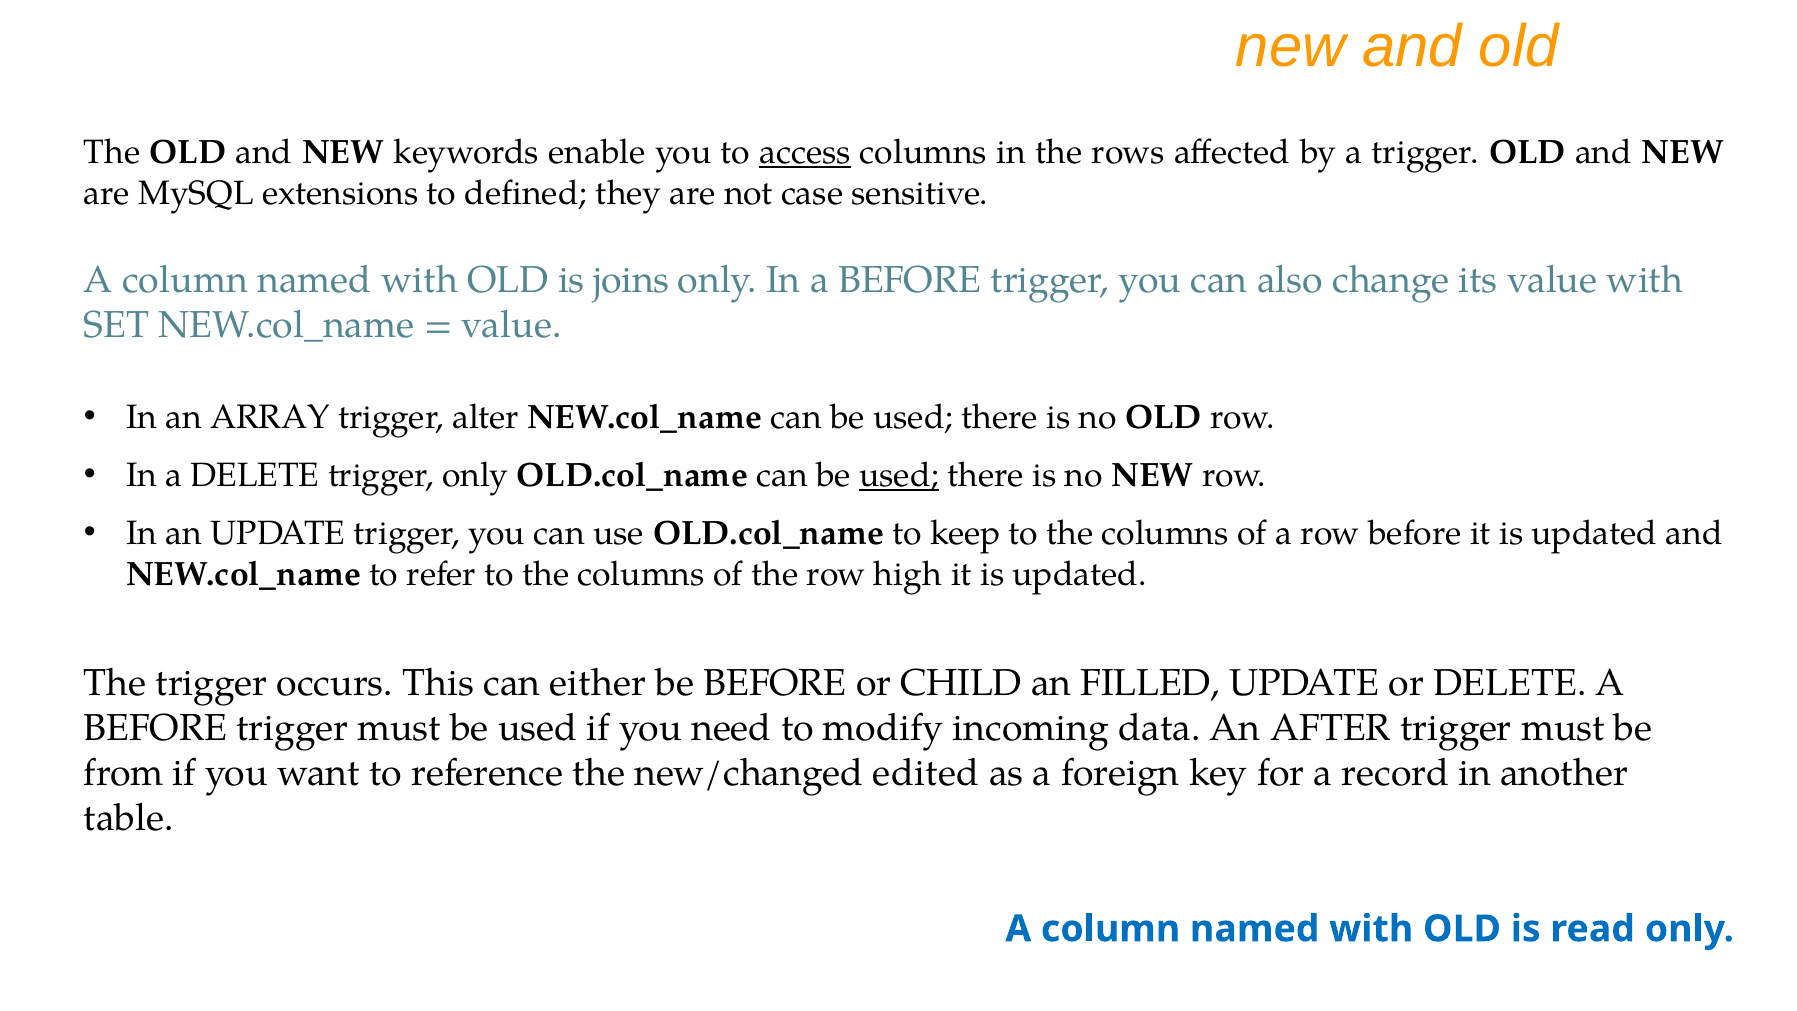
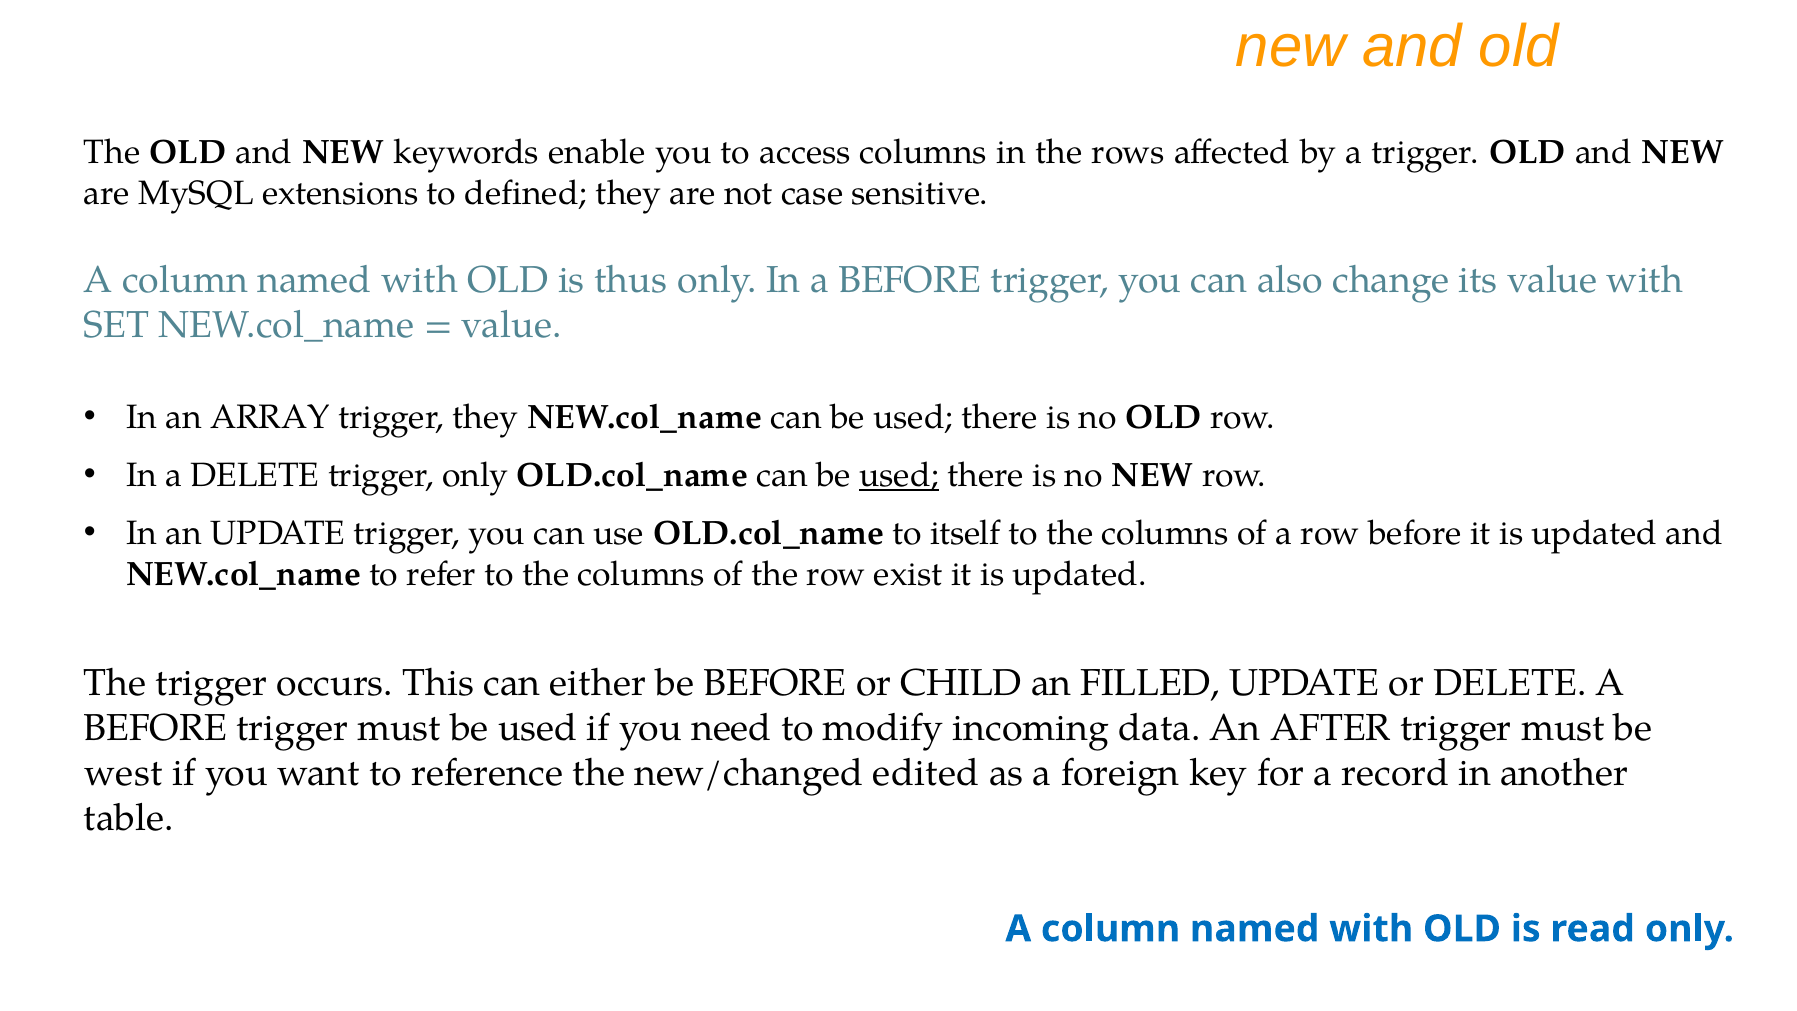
access underline: present -> none
joins: joins -> thus
trigger alter: alter -> they
keep: keep -> itself
high: high -> exist
from: from -> west
